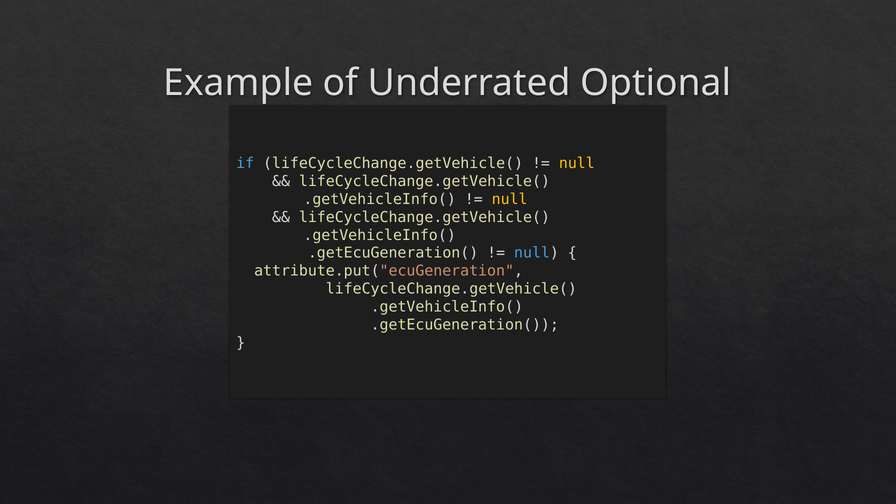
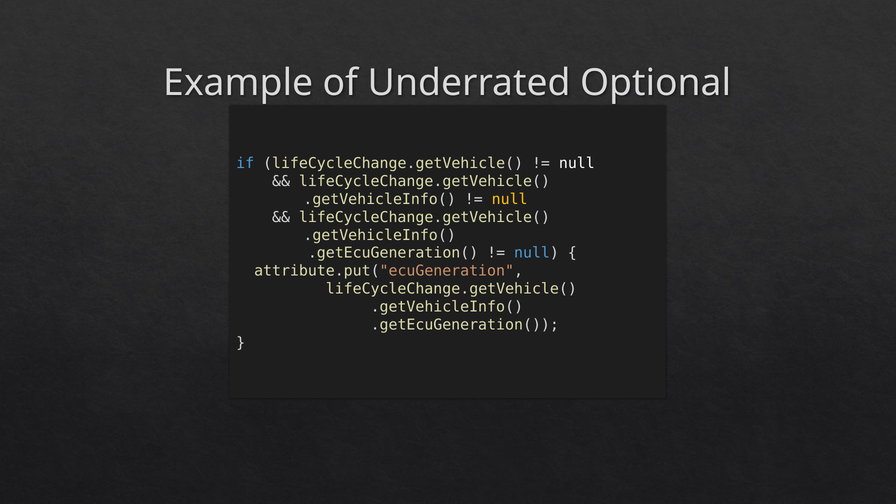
null at (577, 163) colour: yellow -> white
